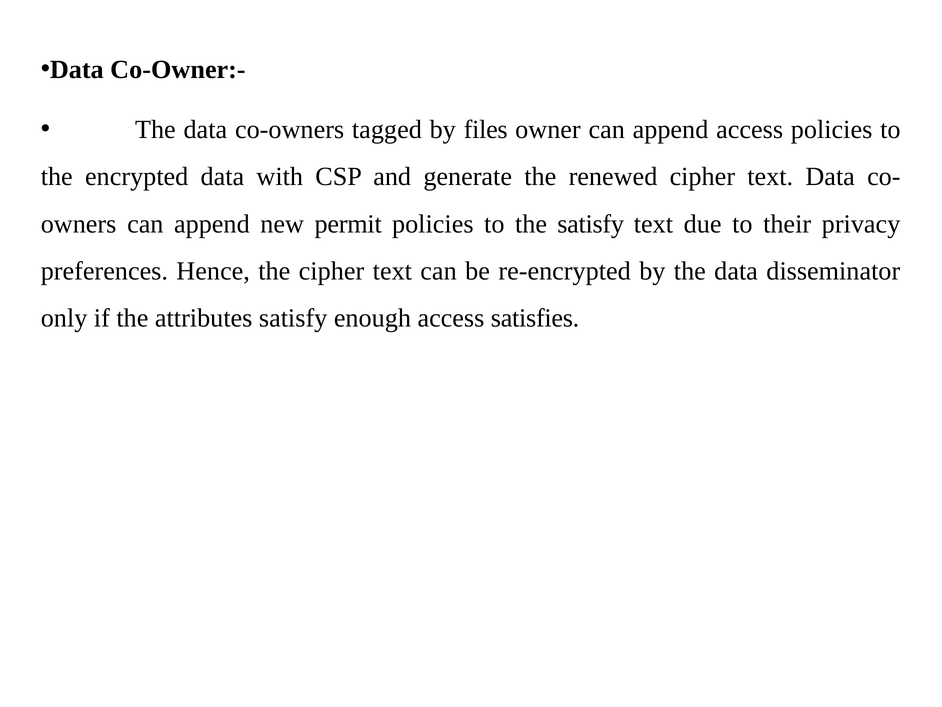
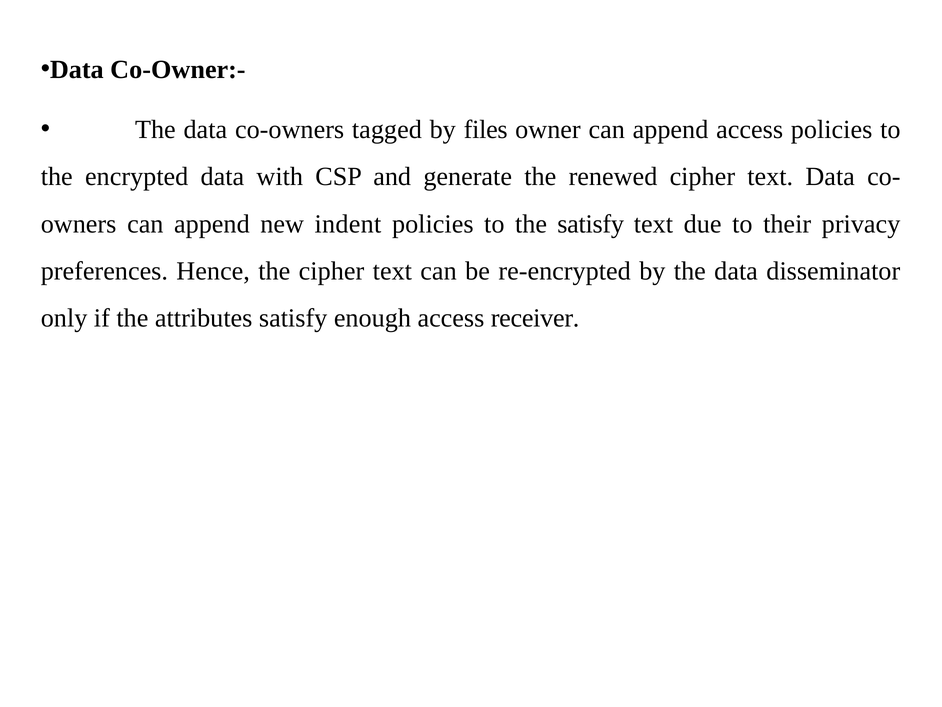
permit: permit -> indent
satisfies: satisfies -> receiver
